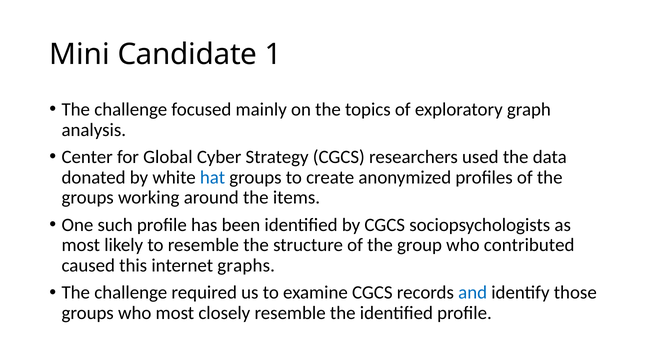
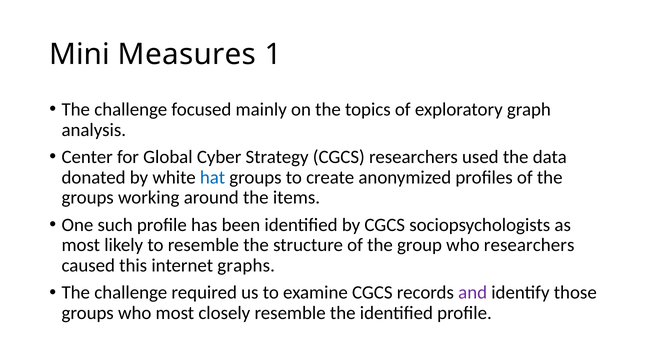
Candidate: Candidate -> Measures
who contributed: contributed -> researchers
and colour: blue -> purple
